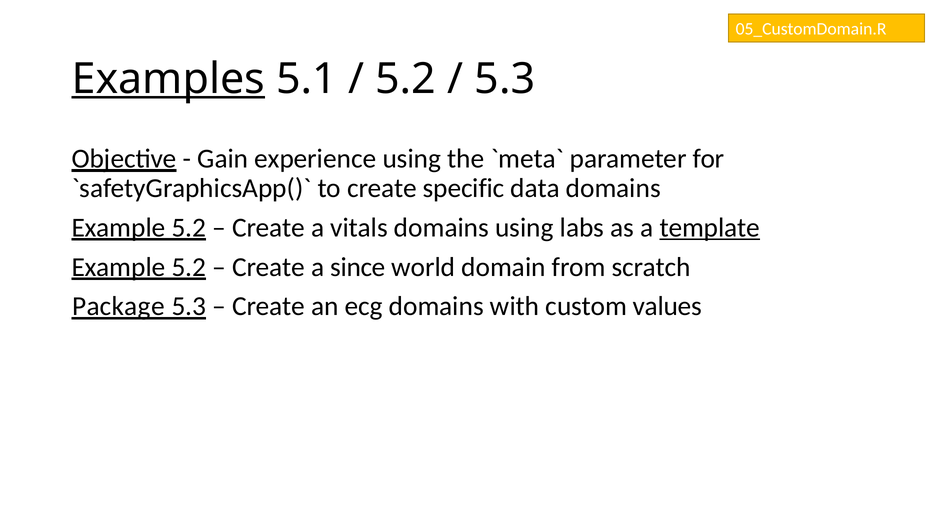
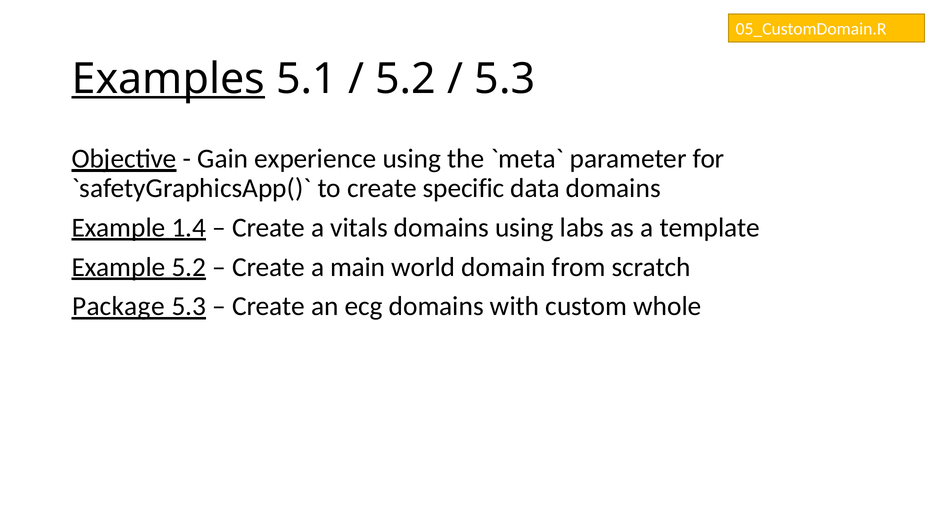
5.2 at (189, 228): 5.2 -> 1.4
template underline: present -> none
since: since -> main
values: values -> whole
